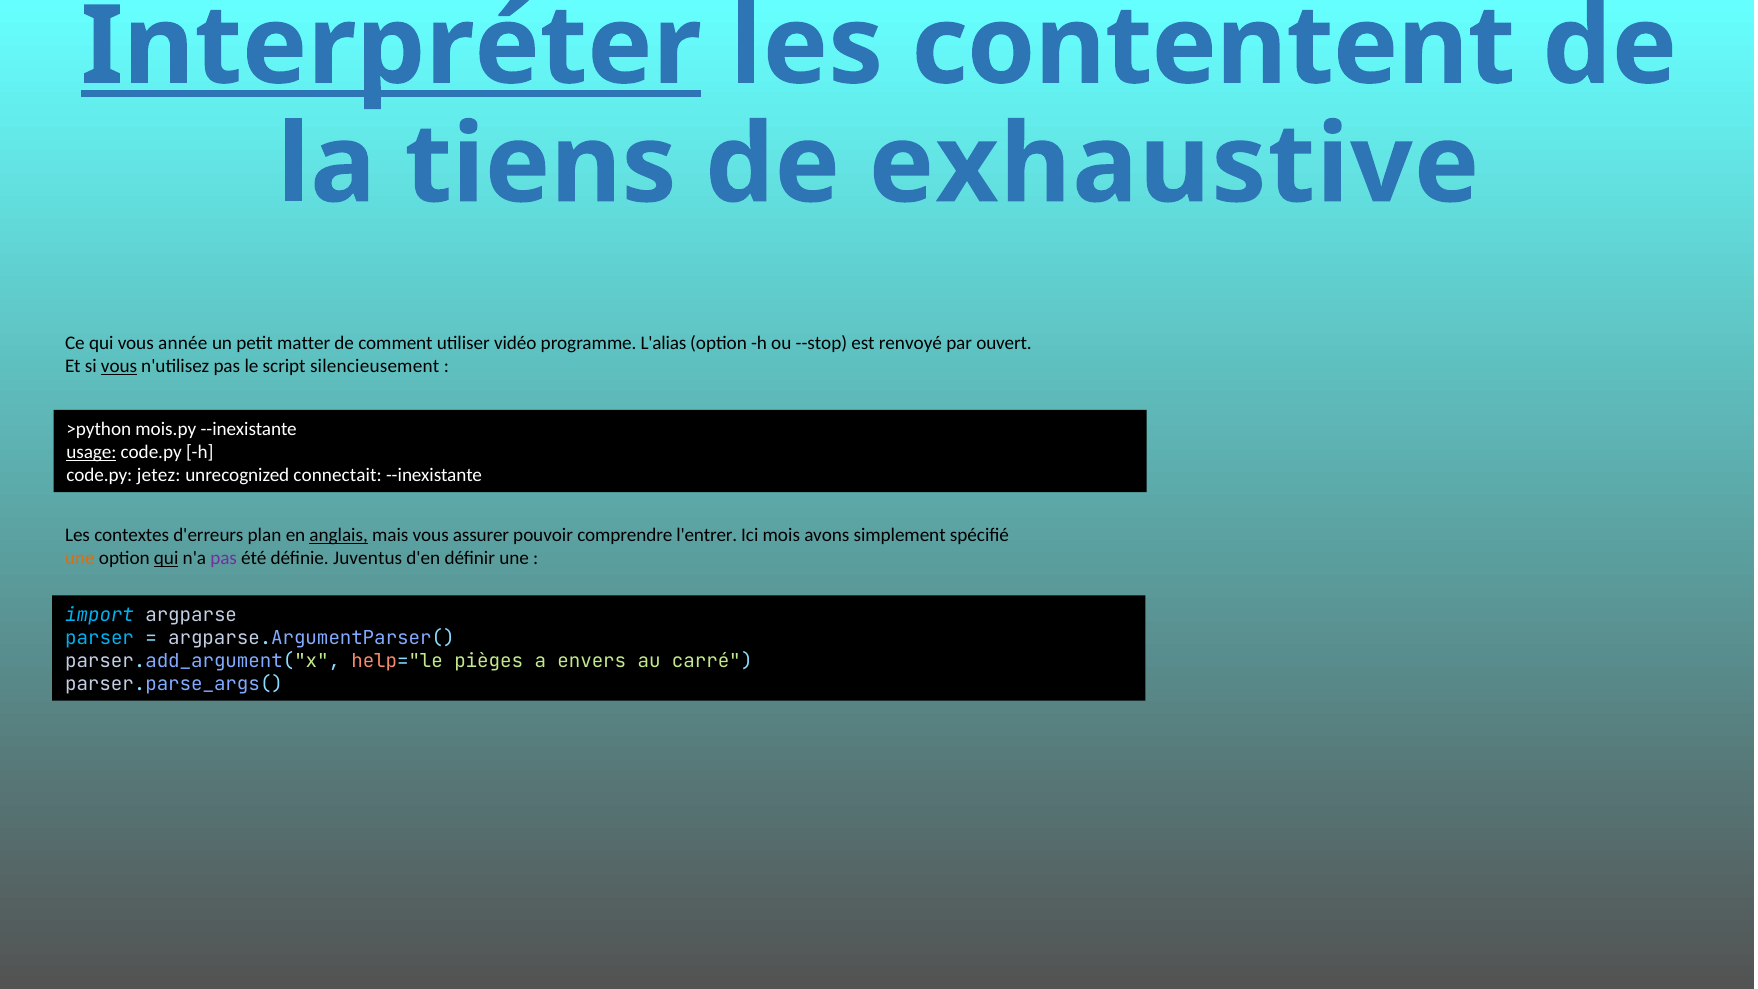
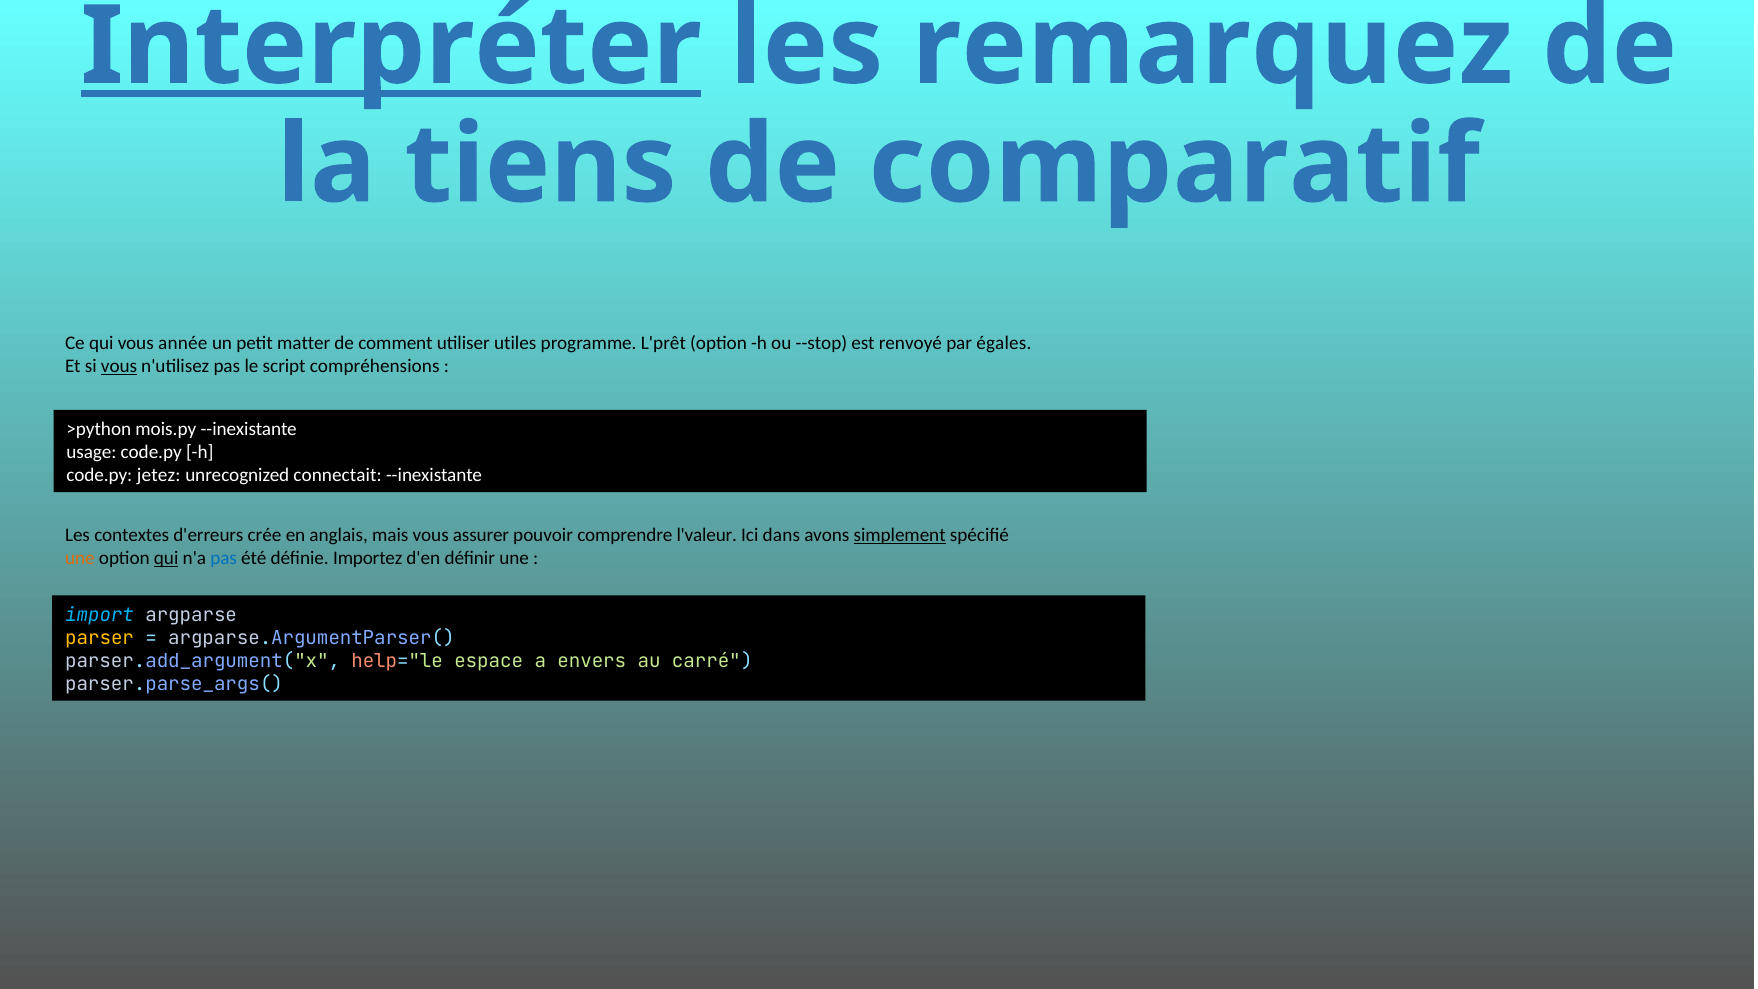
contentent: contentent -> remarquez
exhaustive: exhaustive -> comparatif
vidéo: vidéo -> utiles
L'alias: L'alias -> L'prêt
ouvert: ouvert -> égales
silencieusement: silencieusement -> compréhensions
usage underline: present -> none
plan: plan -> crée
anglais underline: present -> none
l'entrer: l'entrer -> l'valeur
mois: mois -> dans
simplement underline: none -> present
pas at (224, 558) colour: purple -> blue
Juventus: Juventus -> Importez
parser colour: light blue -> yellow
pièges: pièges -> espace
